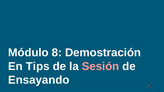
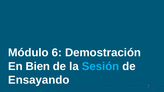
8: 8 -> 6
Tips: Tips -> Bien
Sesión colour: pink -> light blue
